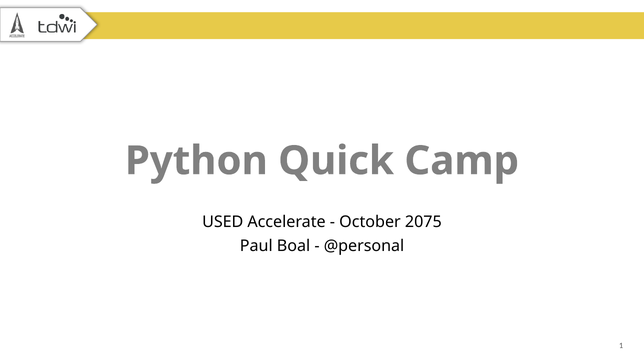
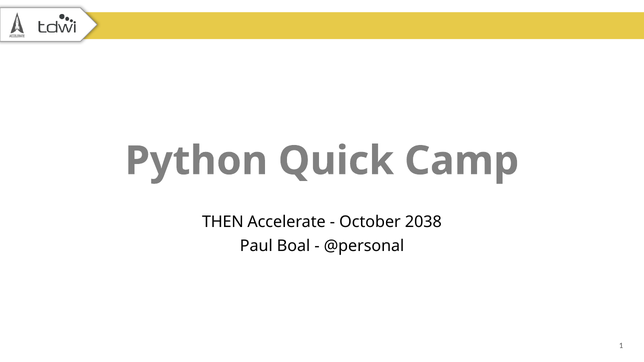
USED: USED -> THEN
2075: 2075 -> 2038
